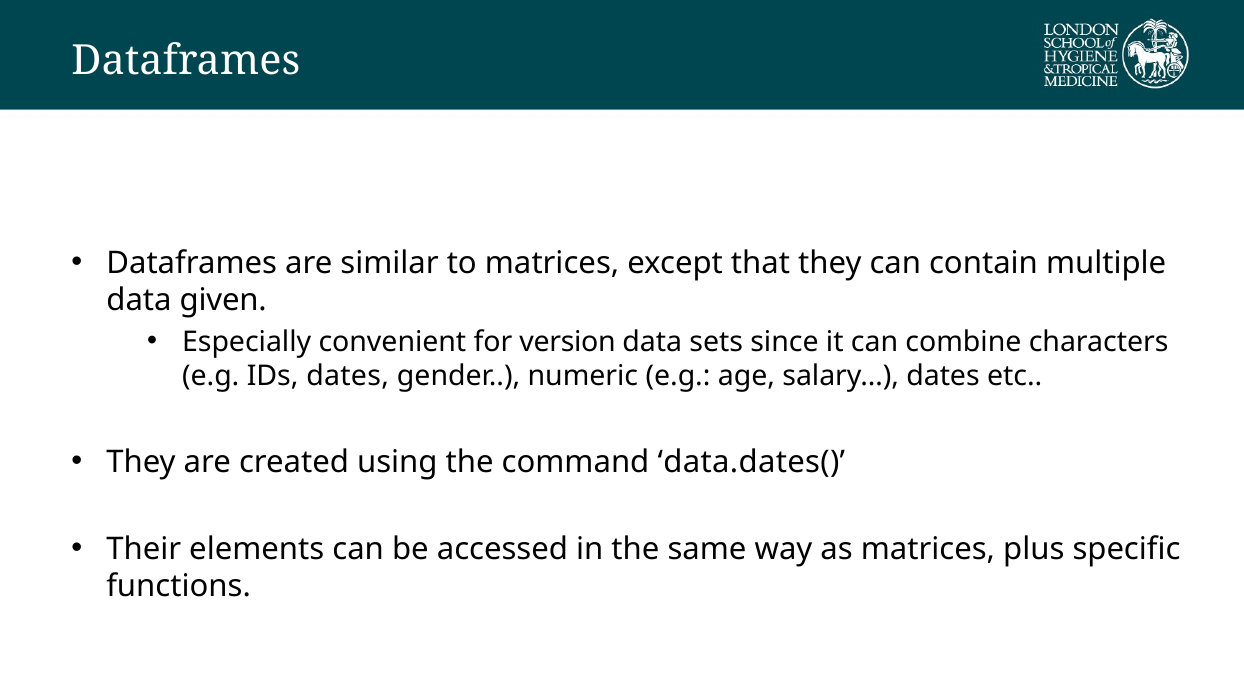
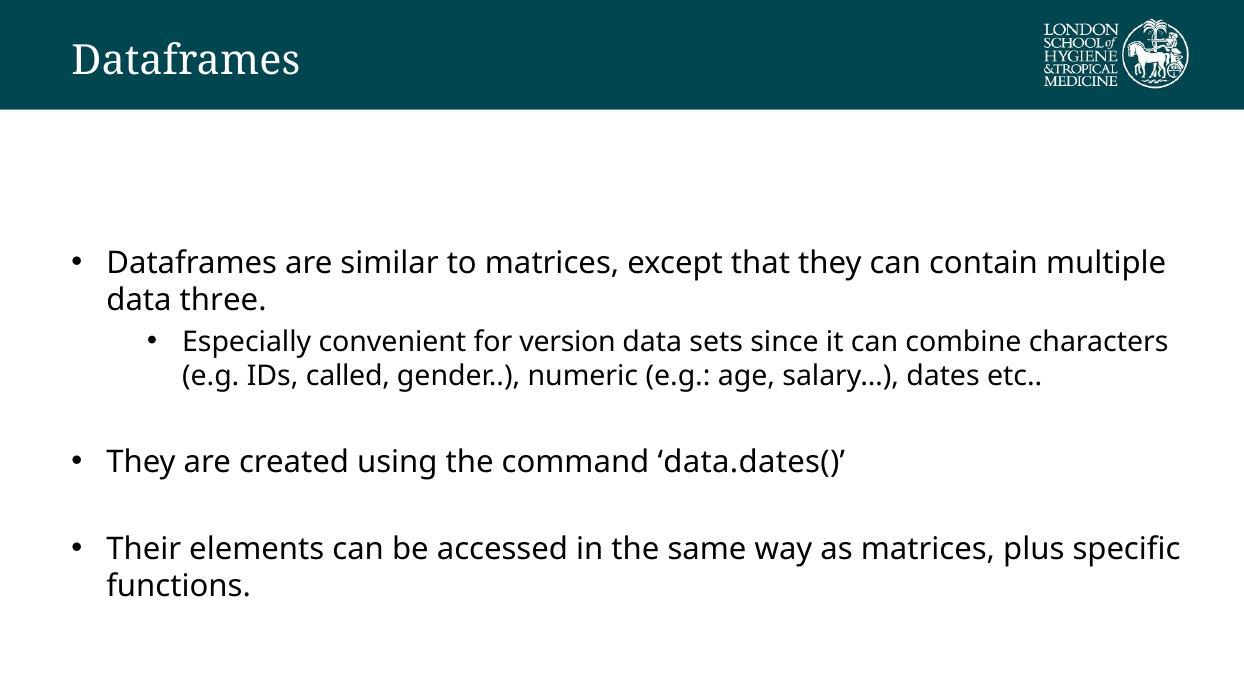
given: given -> three
IDs dates: dates -> called
